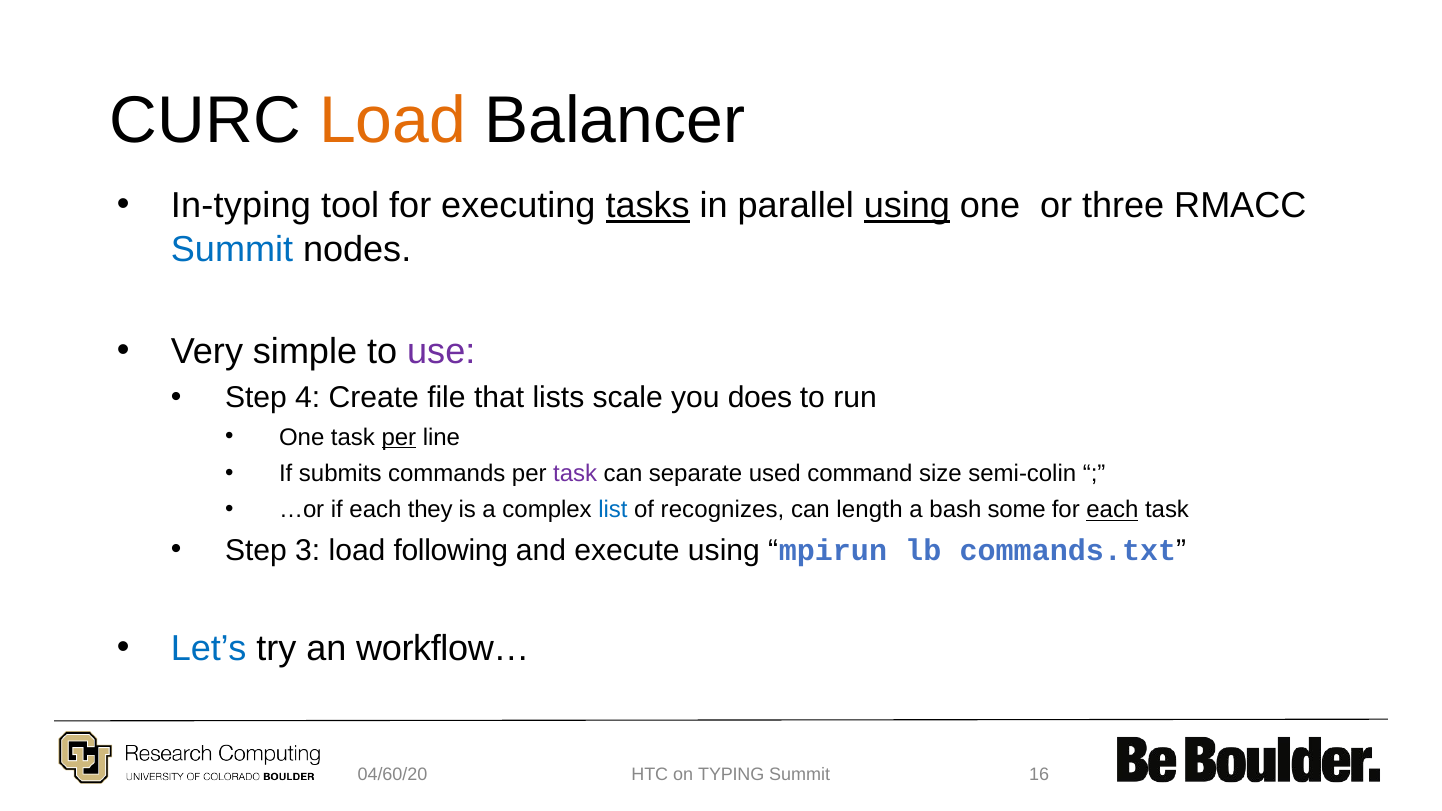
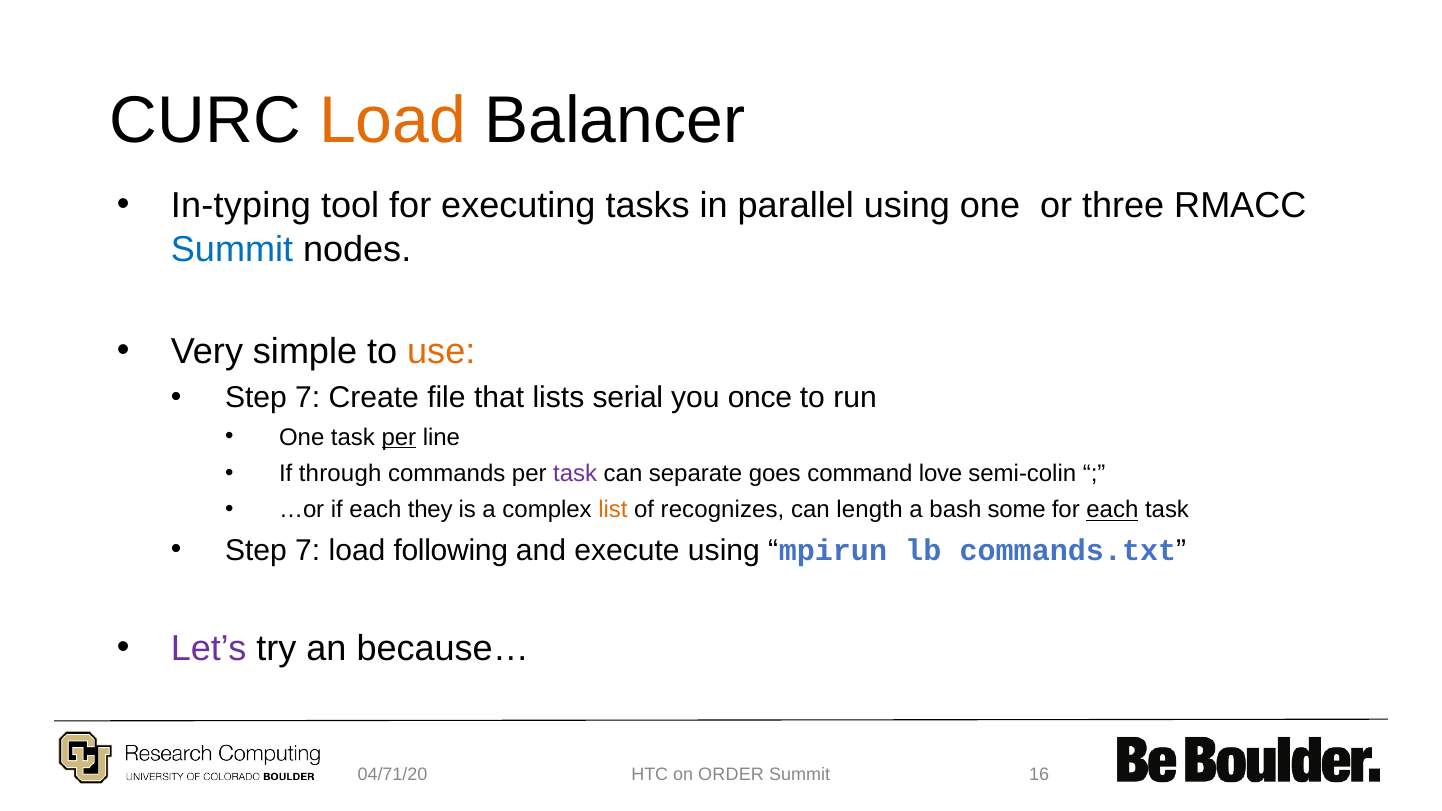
tasks underline: present -> none
using at (907, 206) underline: present -> none
use colour: purple -> orange
4 at (308, 398): 4 -> 7
scale: scale -> serial
does: does -> once
submits: submits -> through
used: used -> goes
size: size -> love
list colour: blue -> orange
3 at (308, 550): 3 -> 7
Let’s colour: blue -> purple
workflow…: workflow… -> because…
04/60/20: 04/60/20 -> 04/71/20
TYPING: TYPING -> ORDER
